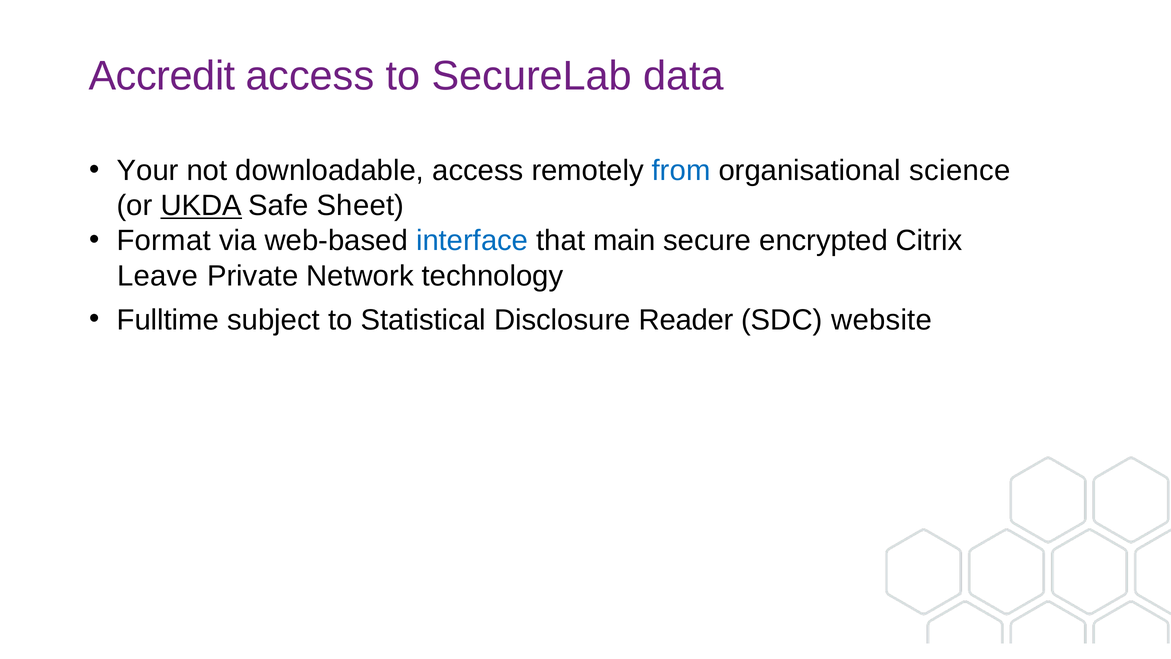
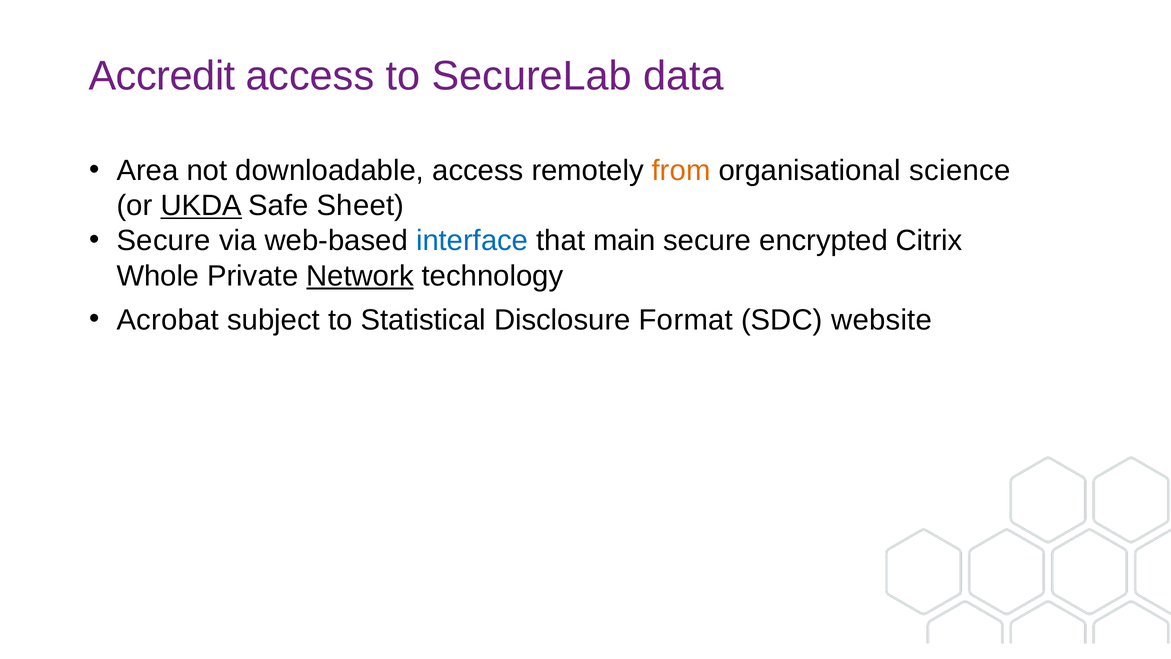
Your: Your -> Area
from colour: blue -> orange
Format at (164, 241): Format -> Secure
Leave: Leave -> Whole
Network underline: none -> present
Fulltime: Fulltime -> Acrobat
Reader: Reader -> Format
